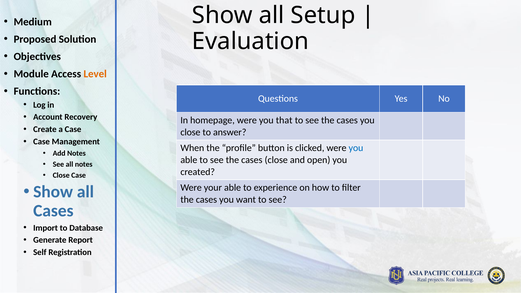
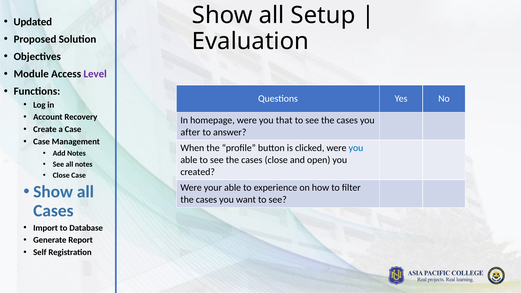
Medium: Medium -> Updated
Level colour: orange -> purple
close at (190, 132): close -> after
